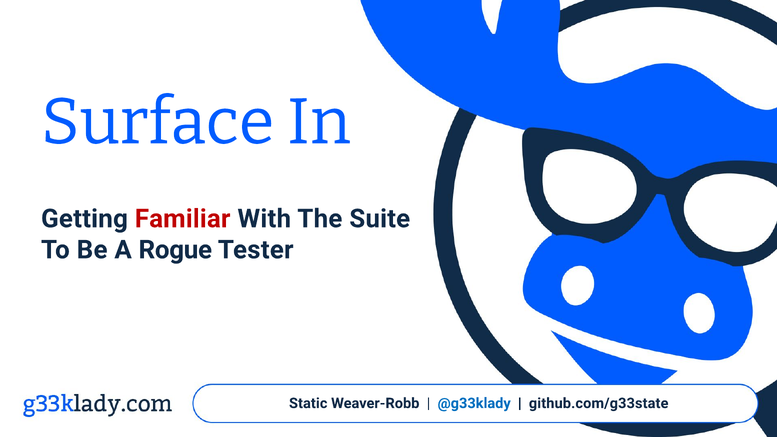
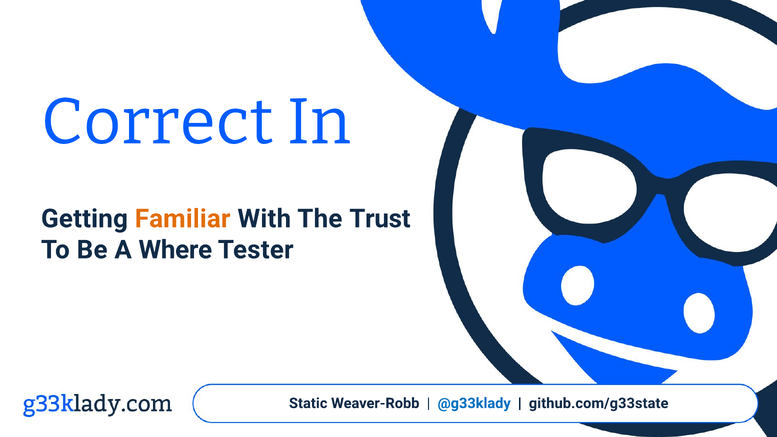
Surface: Surface -> Correct
Familiar colour: red -> orange
Suite: Suite -> Trust
Rogue: Rogue -> Where
